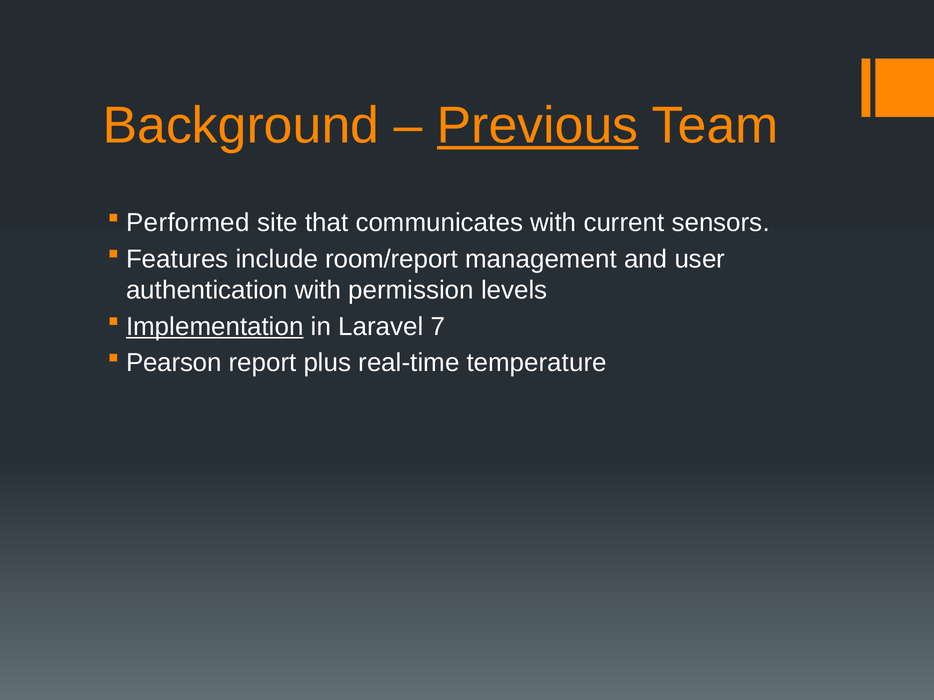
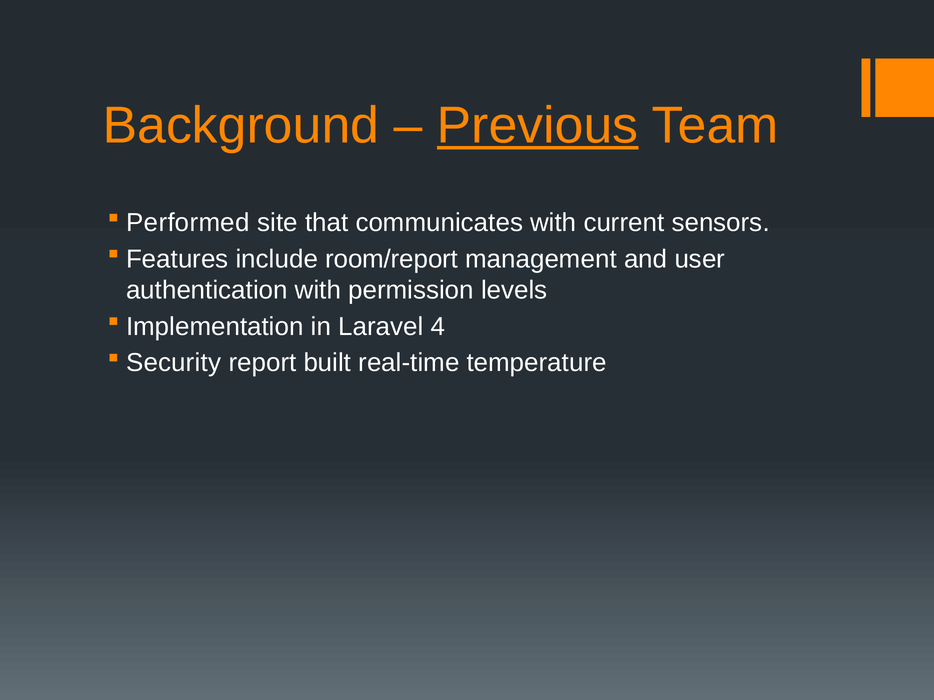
Implementation underline: present -> none
7: 7 -> 4
Pearson: Pearson -> Security
plus: plus -> built
